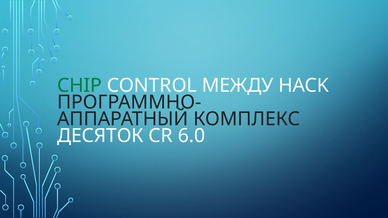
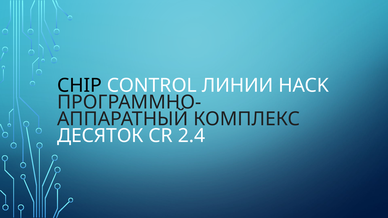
CHIP colour: green -> black
МЕЖДУ: МЕЖДУ -> ЛИНИИ
6.0: 6.0 -> 2.4
